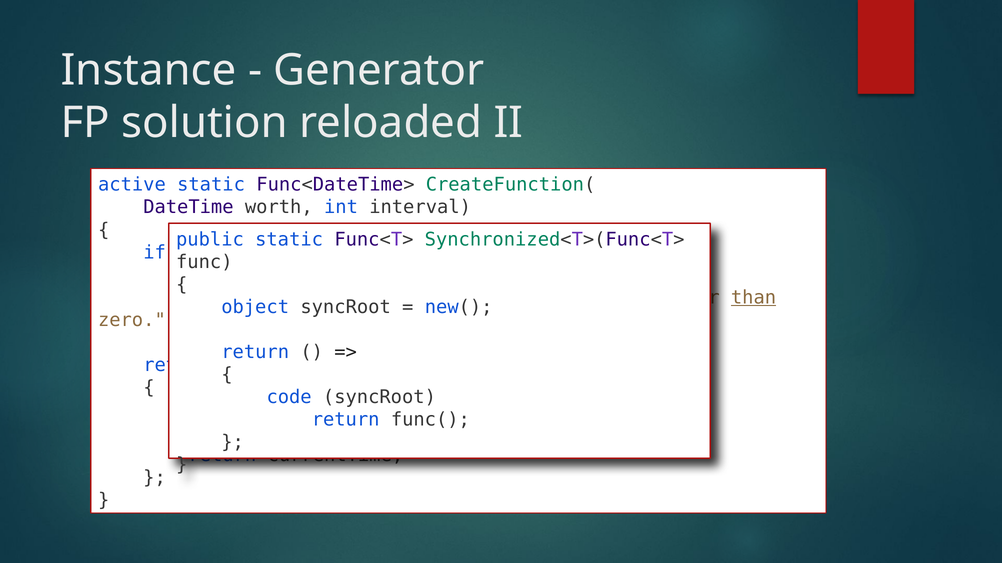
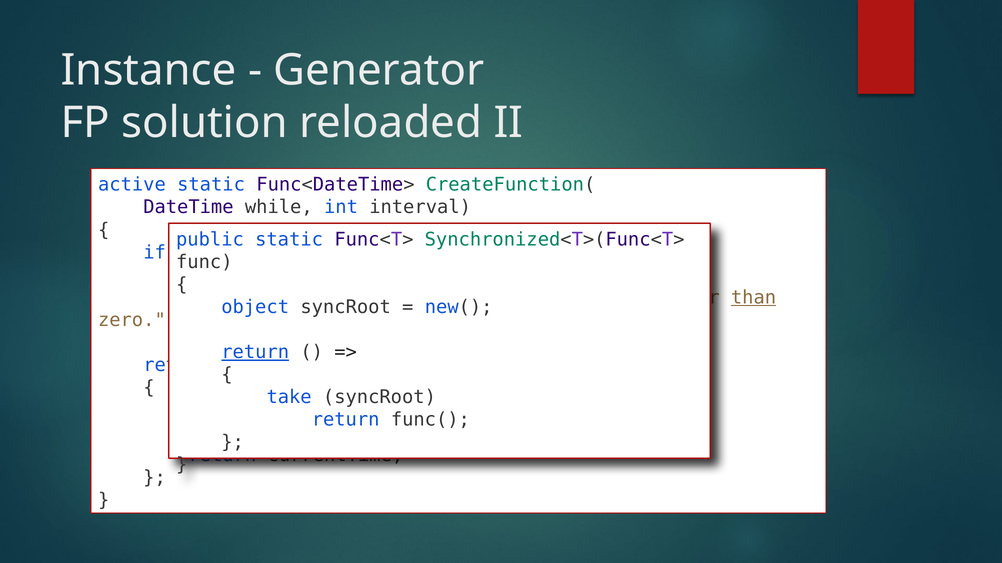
worth: worth -> while
return at (255, 353) underline: none -> present
code: code -> take
